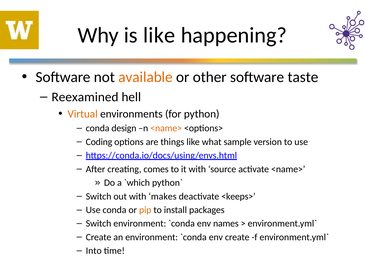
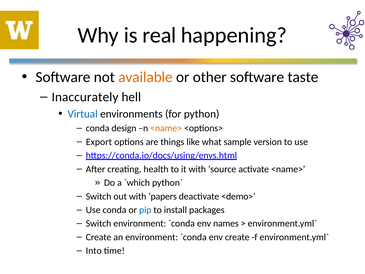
is like: like -> real
Reexamined: Reexamined -> Inaccurately
Virtual colour: orange -> blue
Coding: Coding -> Export
comes: comes -> health
makes: makes -> papers
<keeps>: <keeps> -> <demo>
pip colour: orange -> blue
